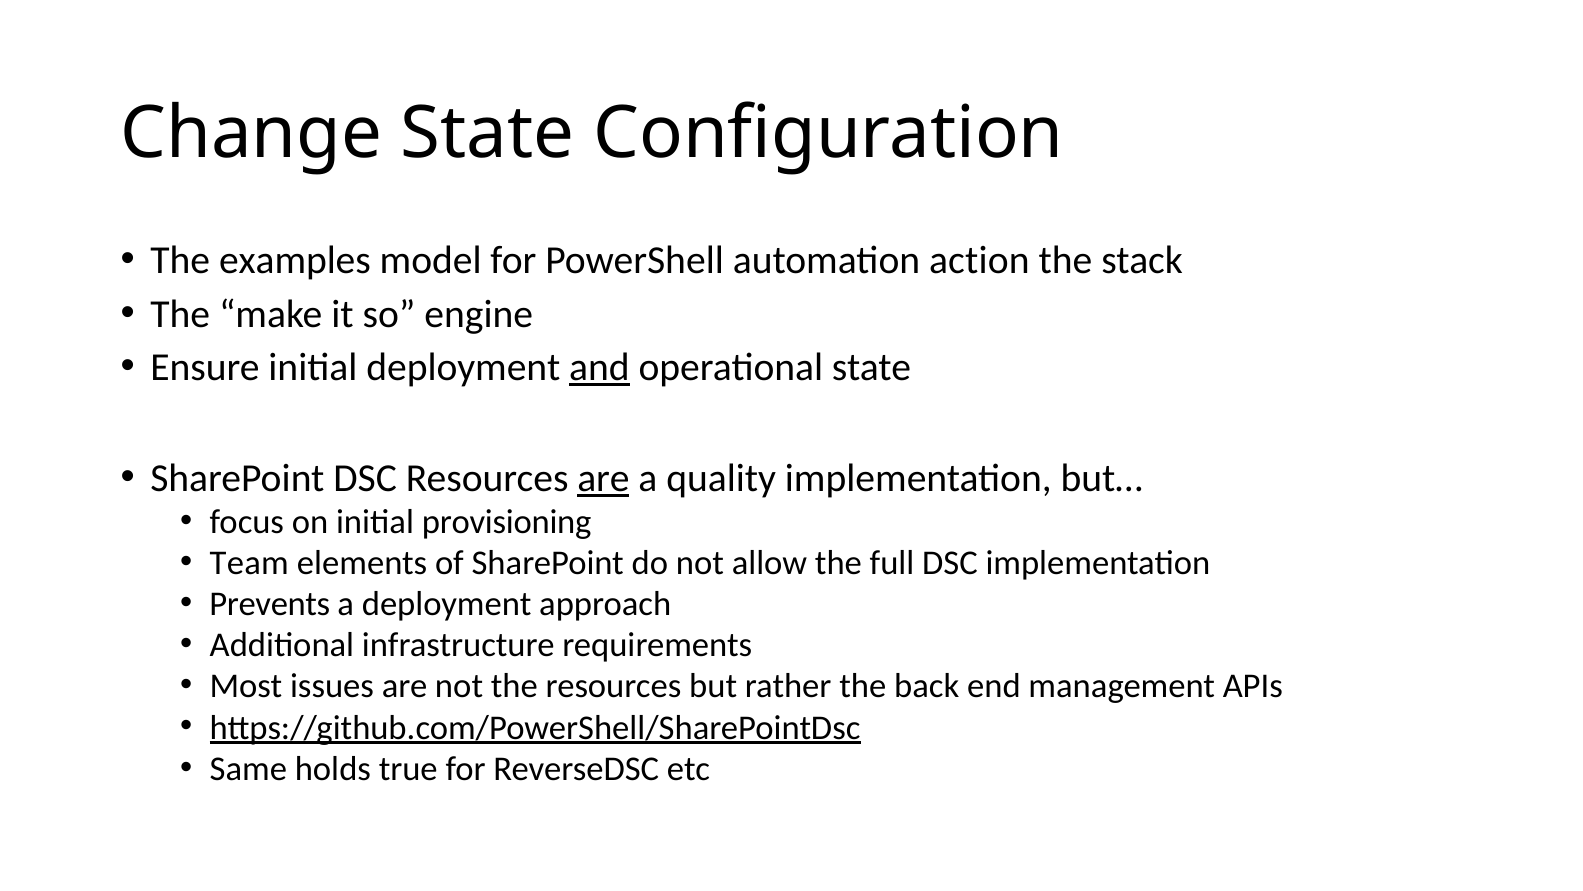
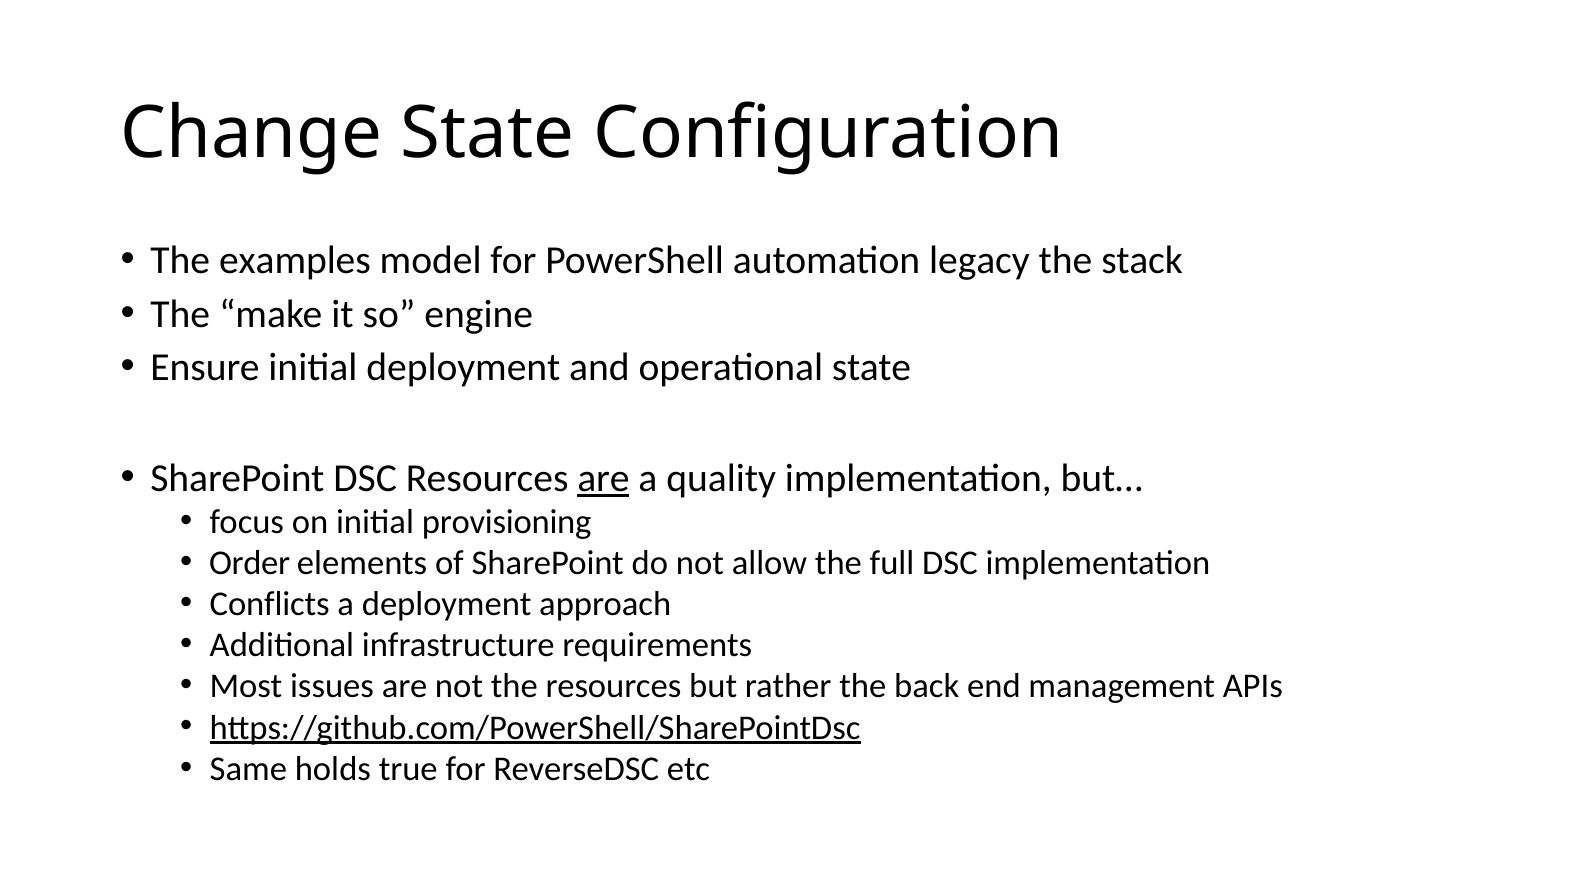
action: action -> legacy
and underline: present -> none
Team: Team -> Order
Prevents: Prevents -> Conflicts
